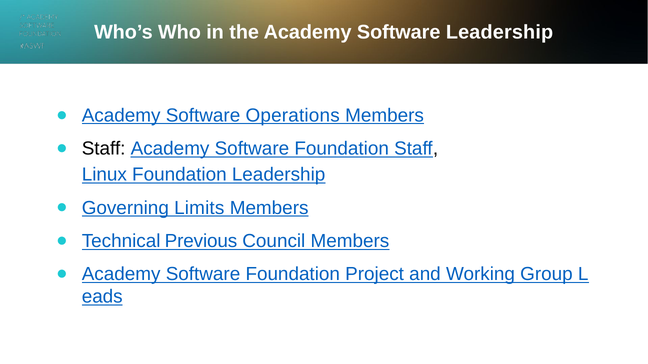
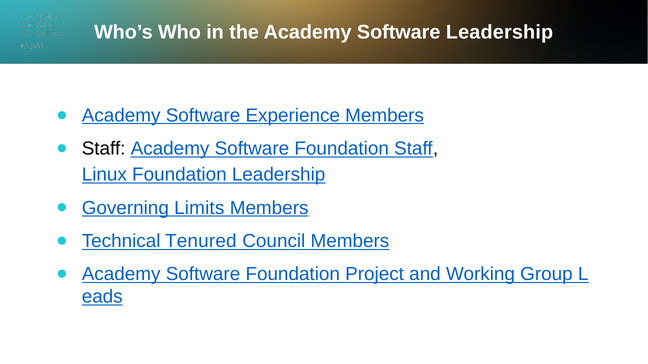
Operations: Operations -> Experience
Previous: Previous -> Tenured
